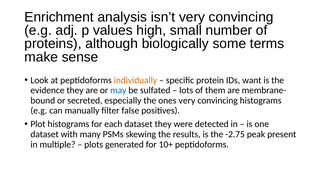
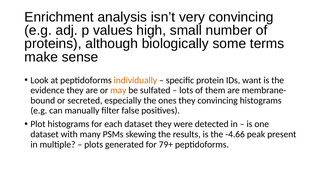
may colour: blue -> orange
ones very: very -> they
-2.75: -2.75 -> -4.66
10+: 10+ -> 79+
